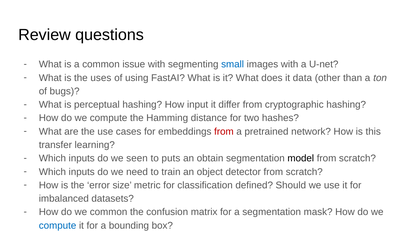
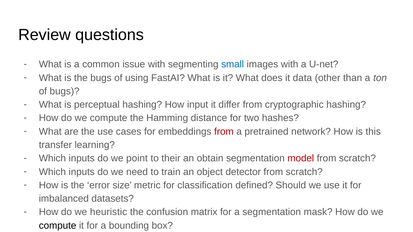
the uses: uses -> bugs
seen: seen -> point
puts: puts -> their
model colour: black -> red
we common: common -> heuristic
compute at (58, 226) colour: blue -> black
